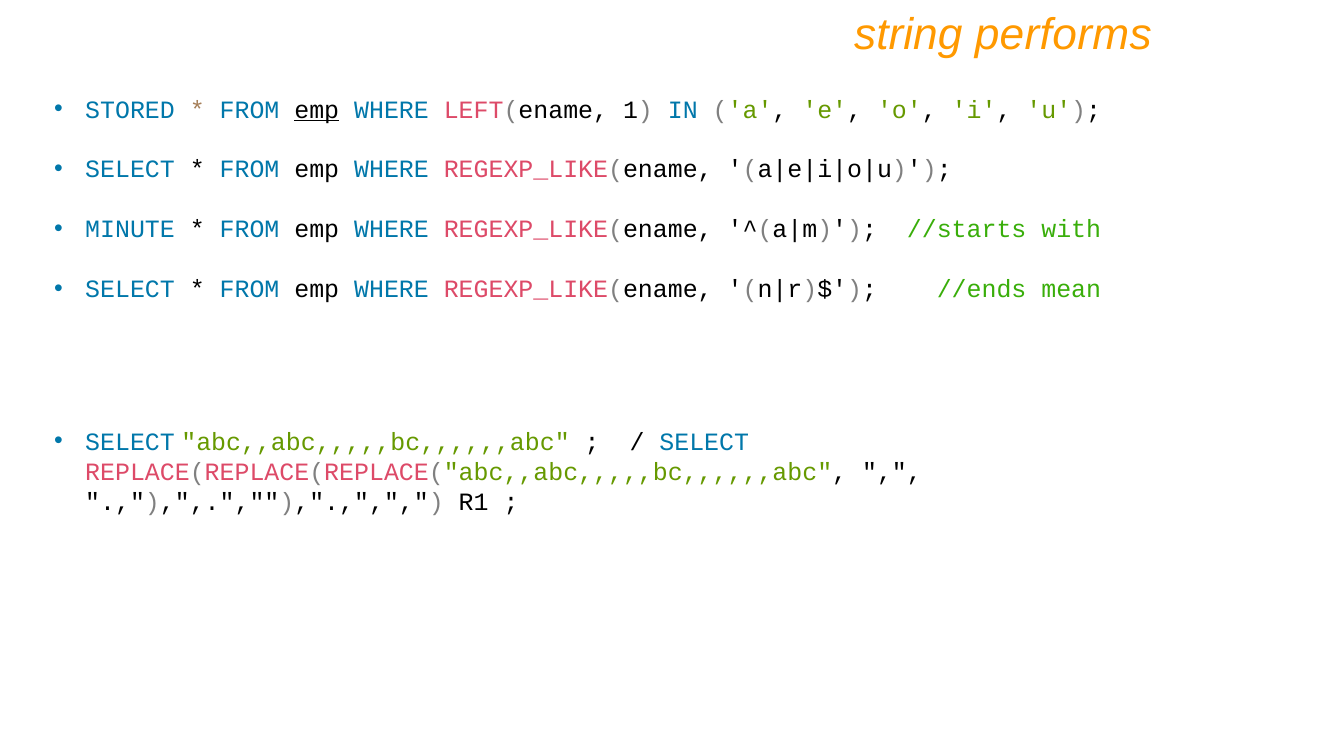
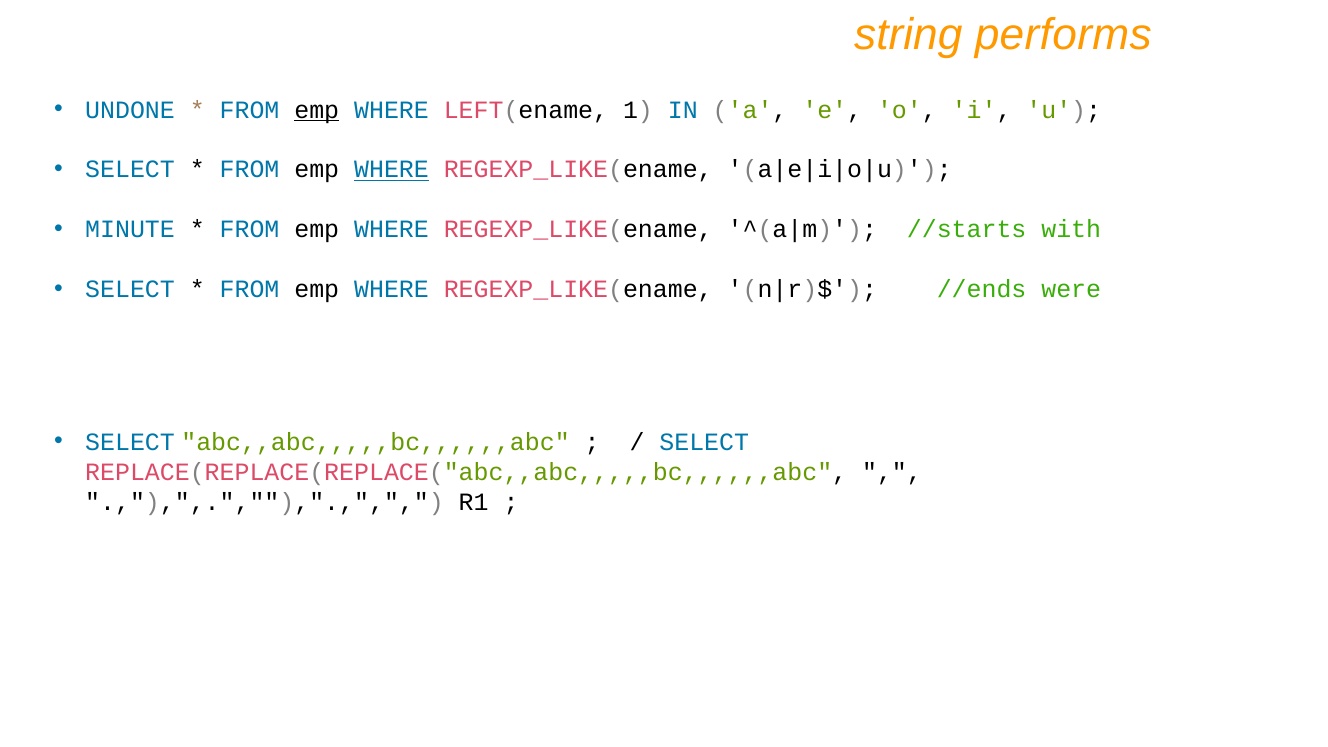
STORED: STORED -> UNDONE
WHERE at (391, 170) underline: none -> present
mean: mean -> were
